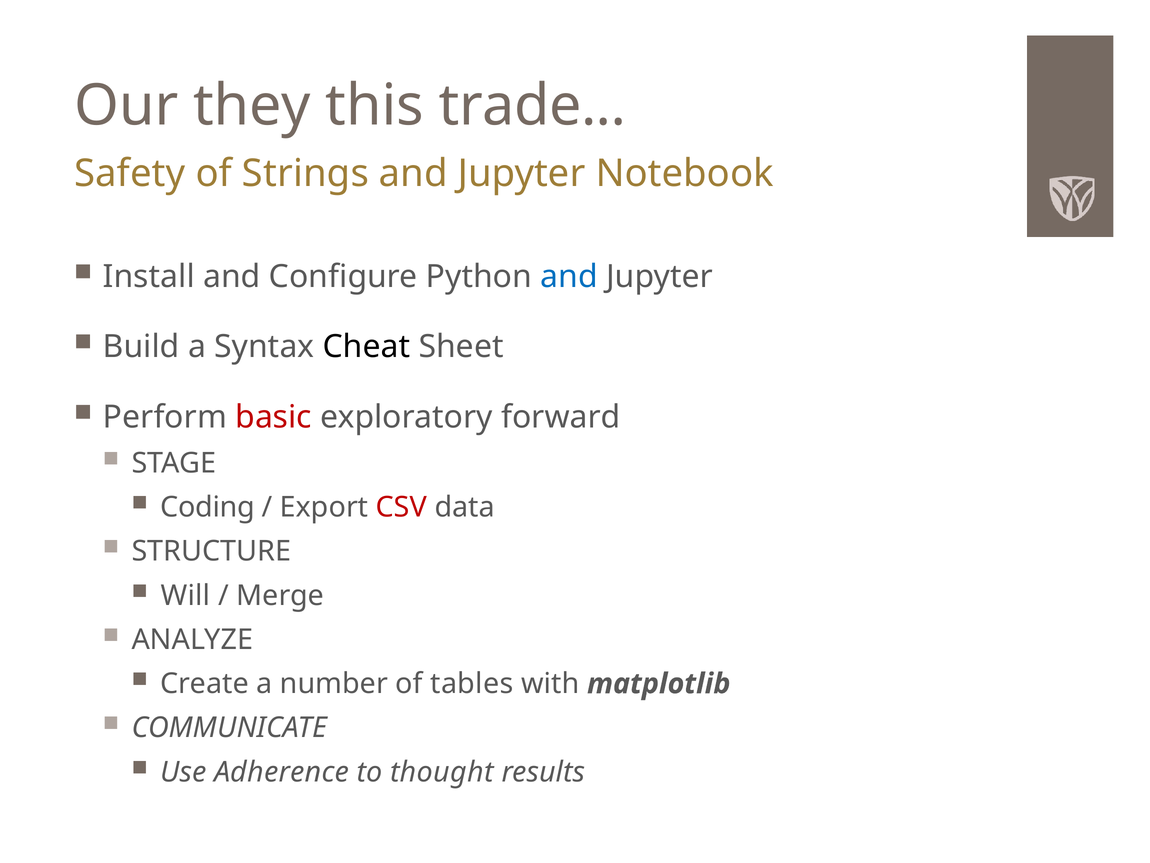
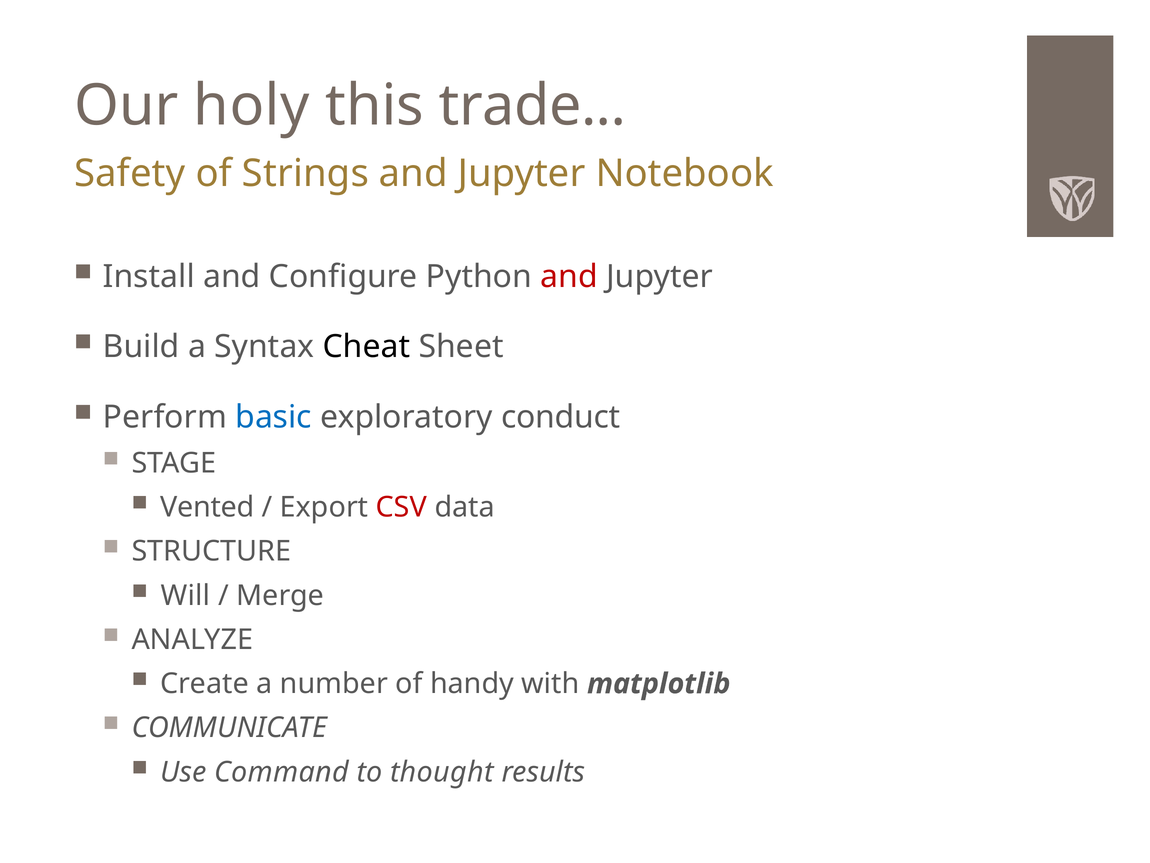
they: they -> holy
and at (569, 276) colour: blue -> red
basic colour: red -> blue
forward: forward -> conduct
Coding: Coding -> Vented
tables: tables -> handy
Adherence: Adherence -> Command
